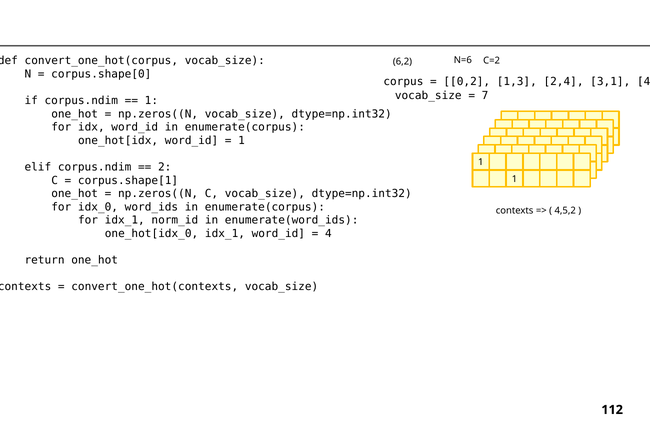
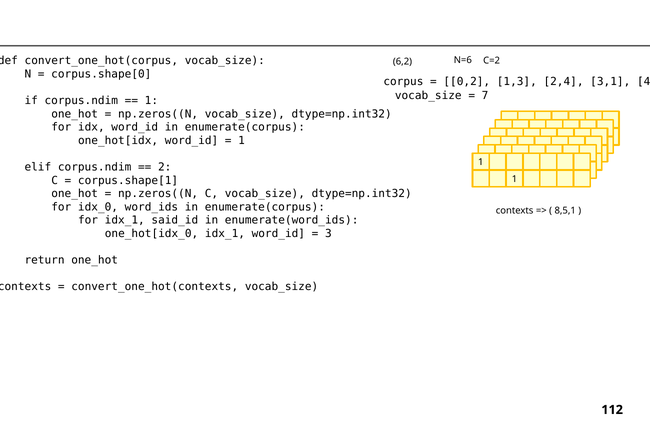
4,5,2: 4,5,2 -> 8,5,1
norm_id: norm_id -> said_id
4: 4 -> 3
